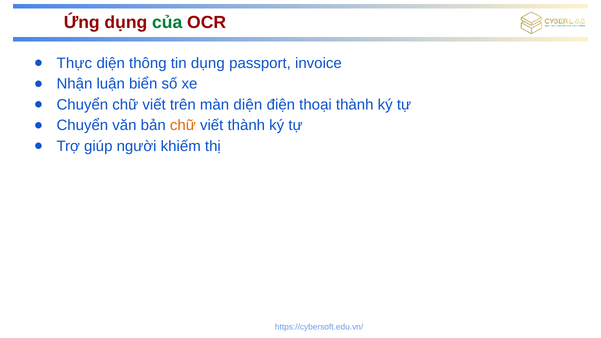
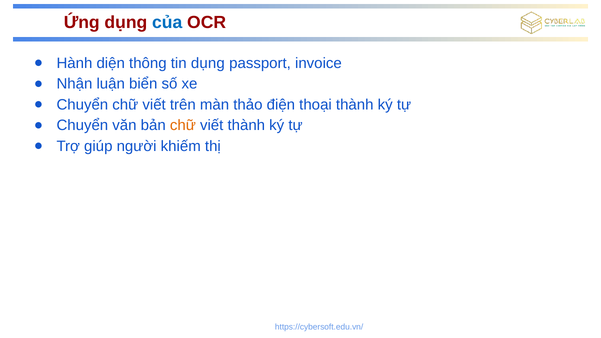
của colour: green -> blue
Thực: Thực -> Hành
màn diện: diện -> thảo
